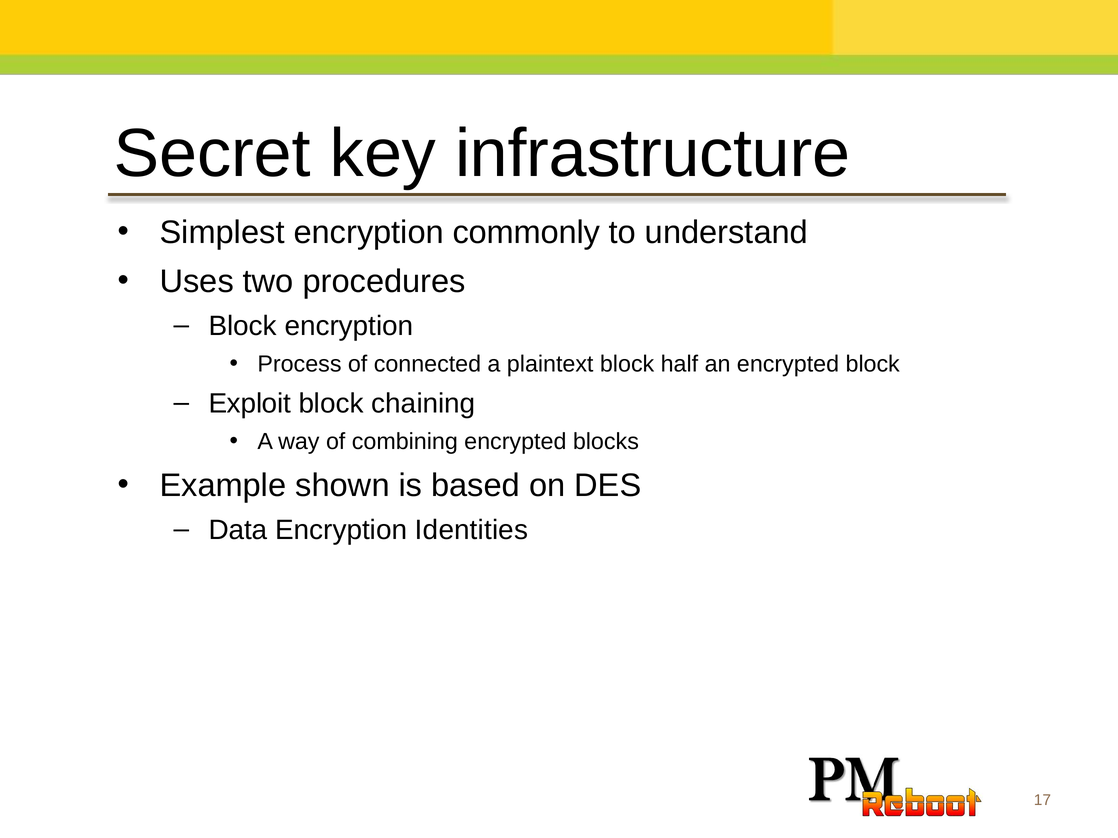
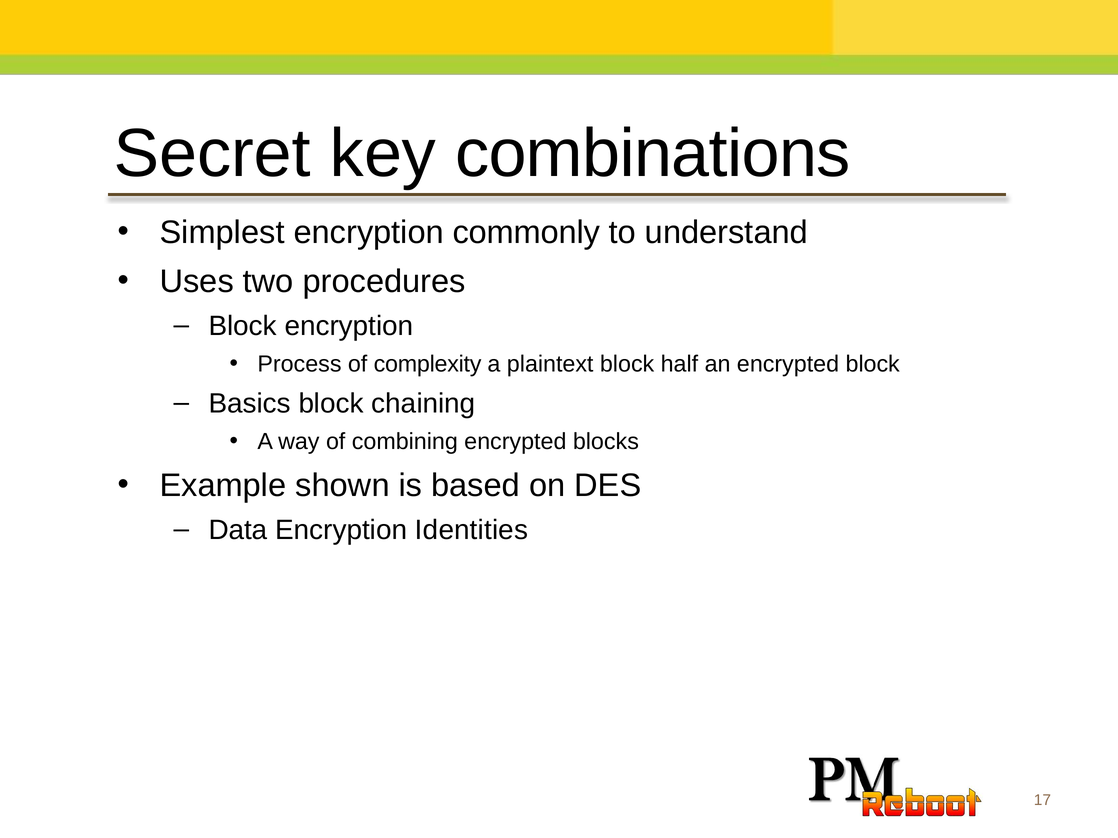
infrastructure: infrastructure -> combinations
connected: connected -> complexity
Exploit: Exploit -> Basics
